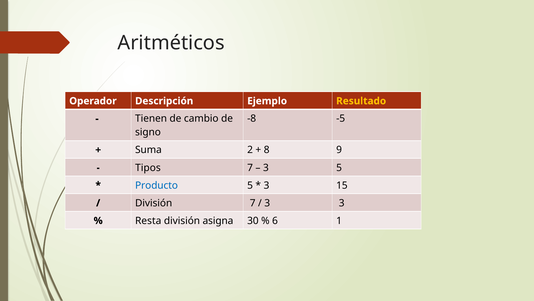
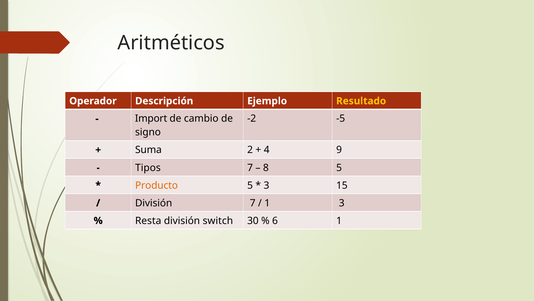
-8: -8 -> -2
Tienen: Tienen -> Import
8: 8 -> 4
3 at (266, 167): 3 -> 8
Producto colour: blue -> orange
3 at (267, 203): 3 -> 1
asigna: asigna -> switch
